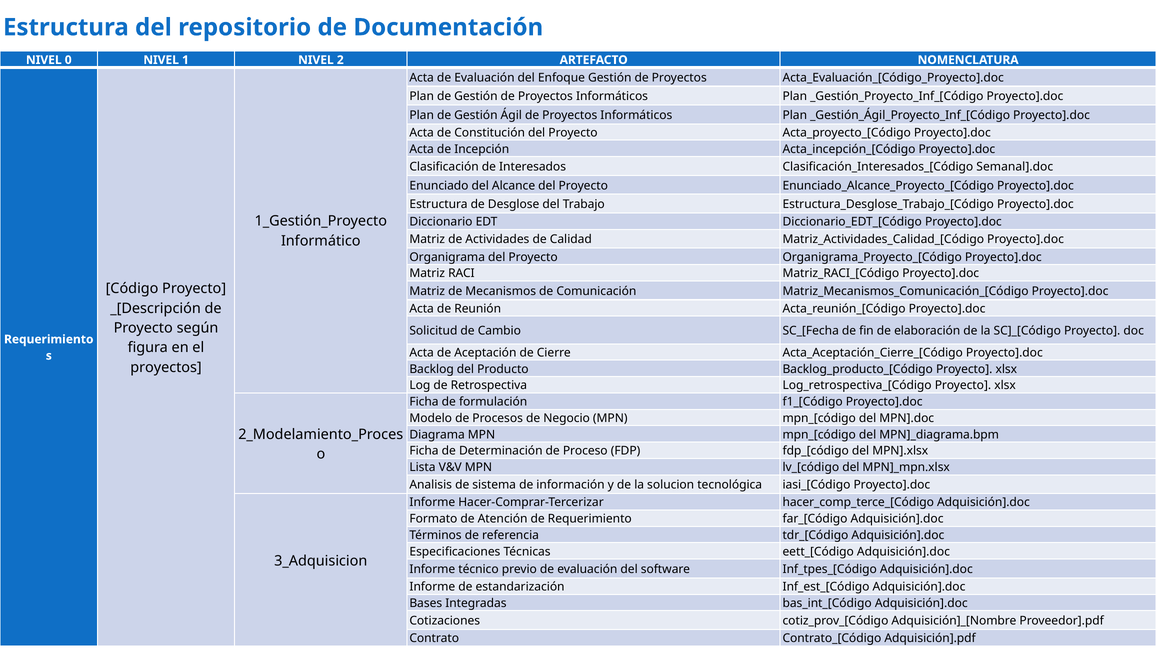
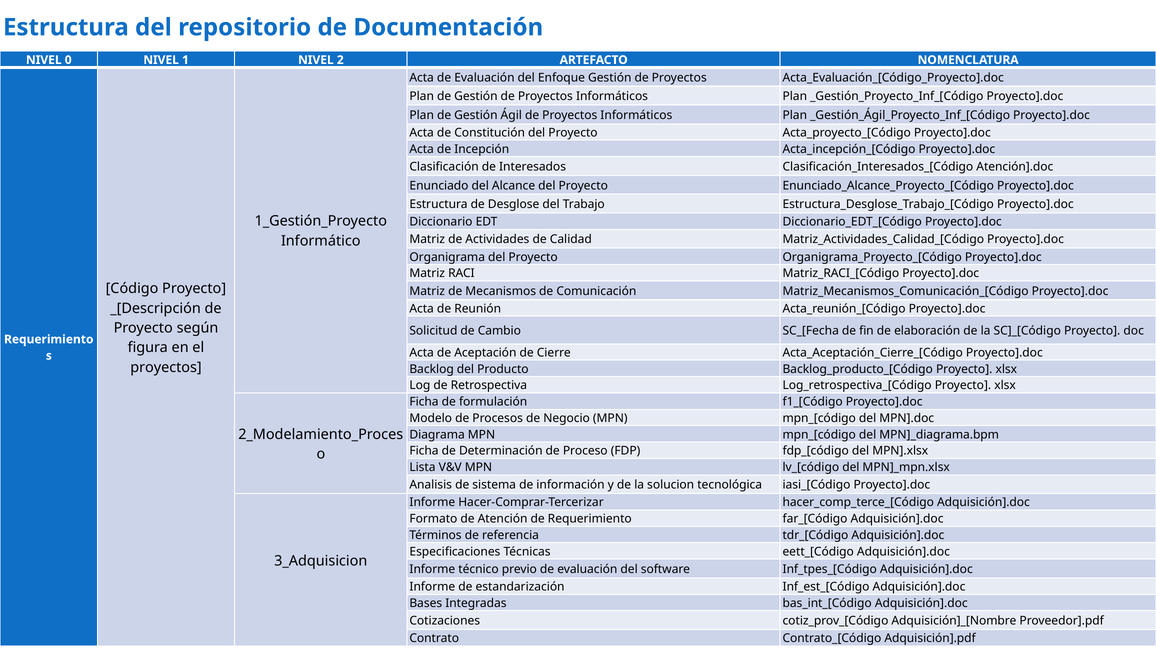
Semanal].doc: Semanal].doc -> Atención].doc
